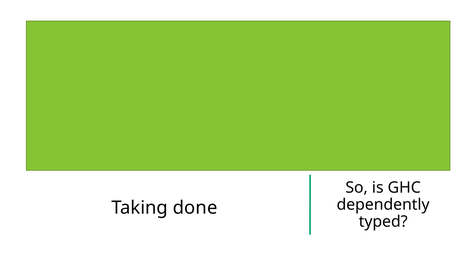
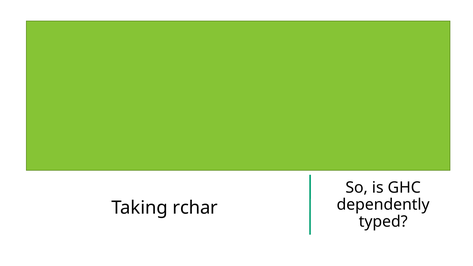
done: done -> rchar
